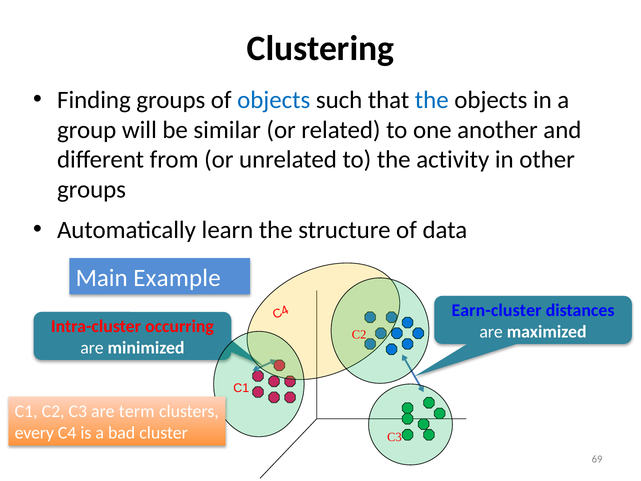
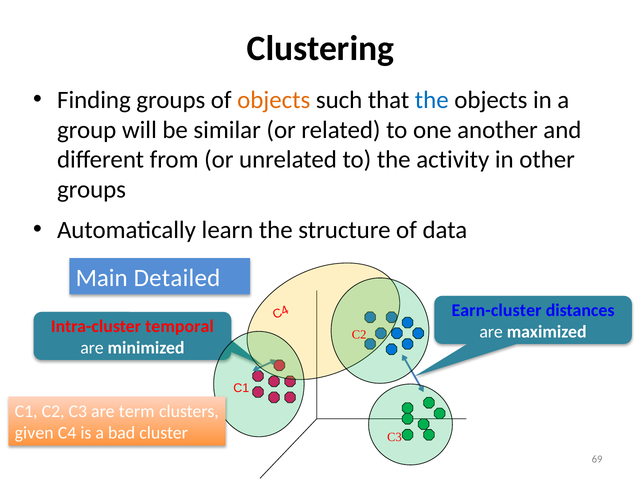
objects at (274, 100) colour: blue -> orange
Example: Example -> Detailed
occurring: occurring -> temporal
every: every -> given
